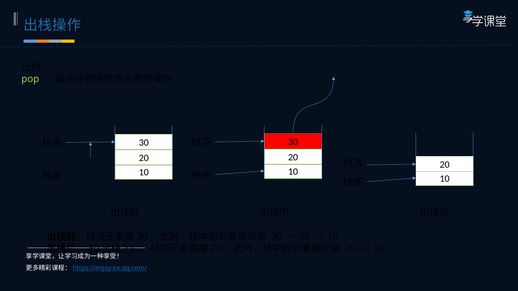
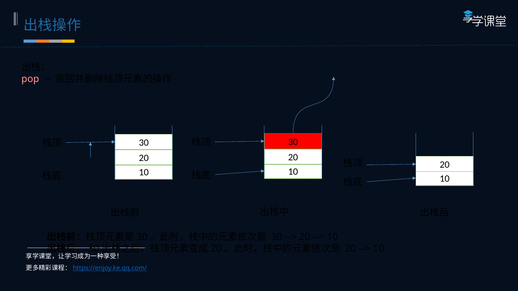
pop colour: light green -> pink
